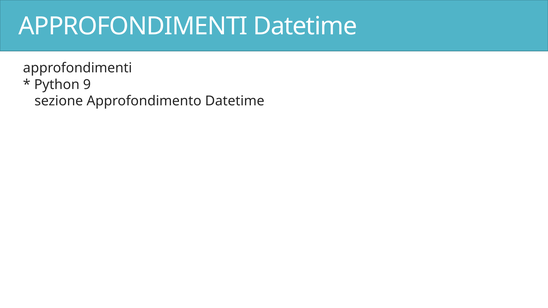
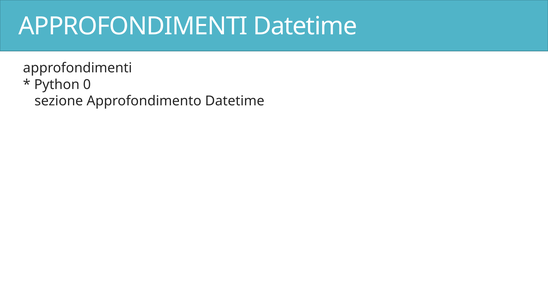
9: 9 -> 0
